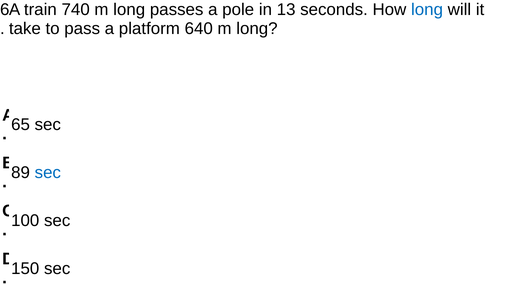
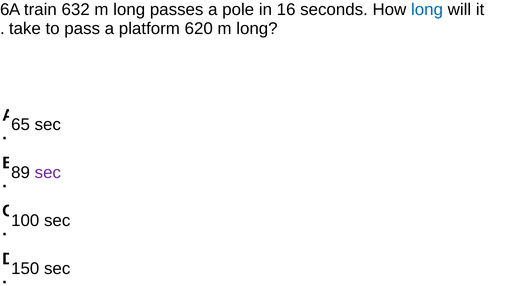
740: 740 -> 632
13: 13 -> 16
640: 640 -> 620
sec at (48, 173) colour: blue -> purple
